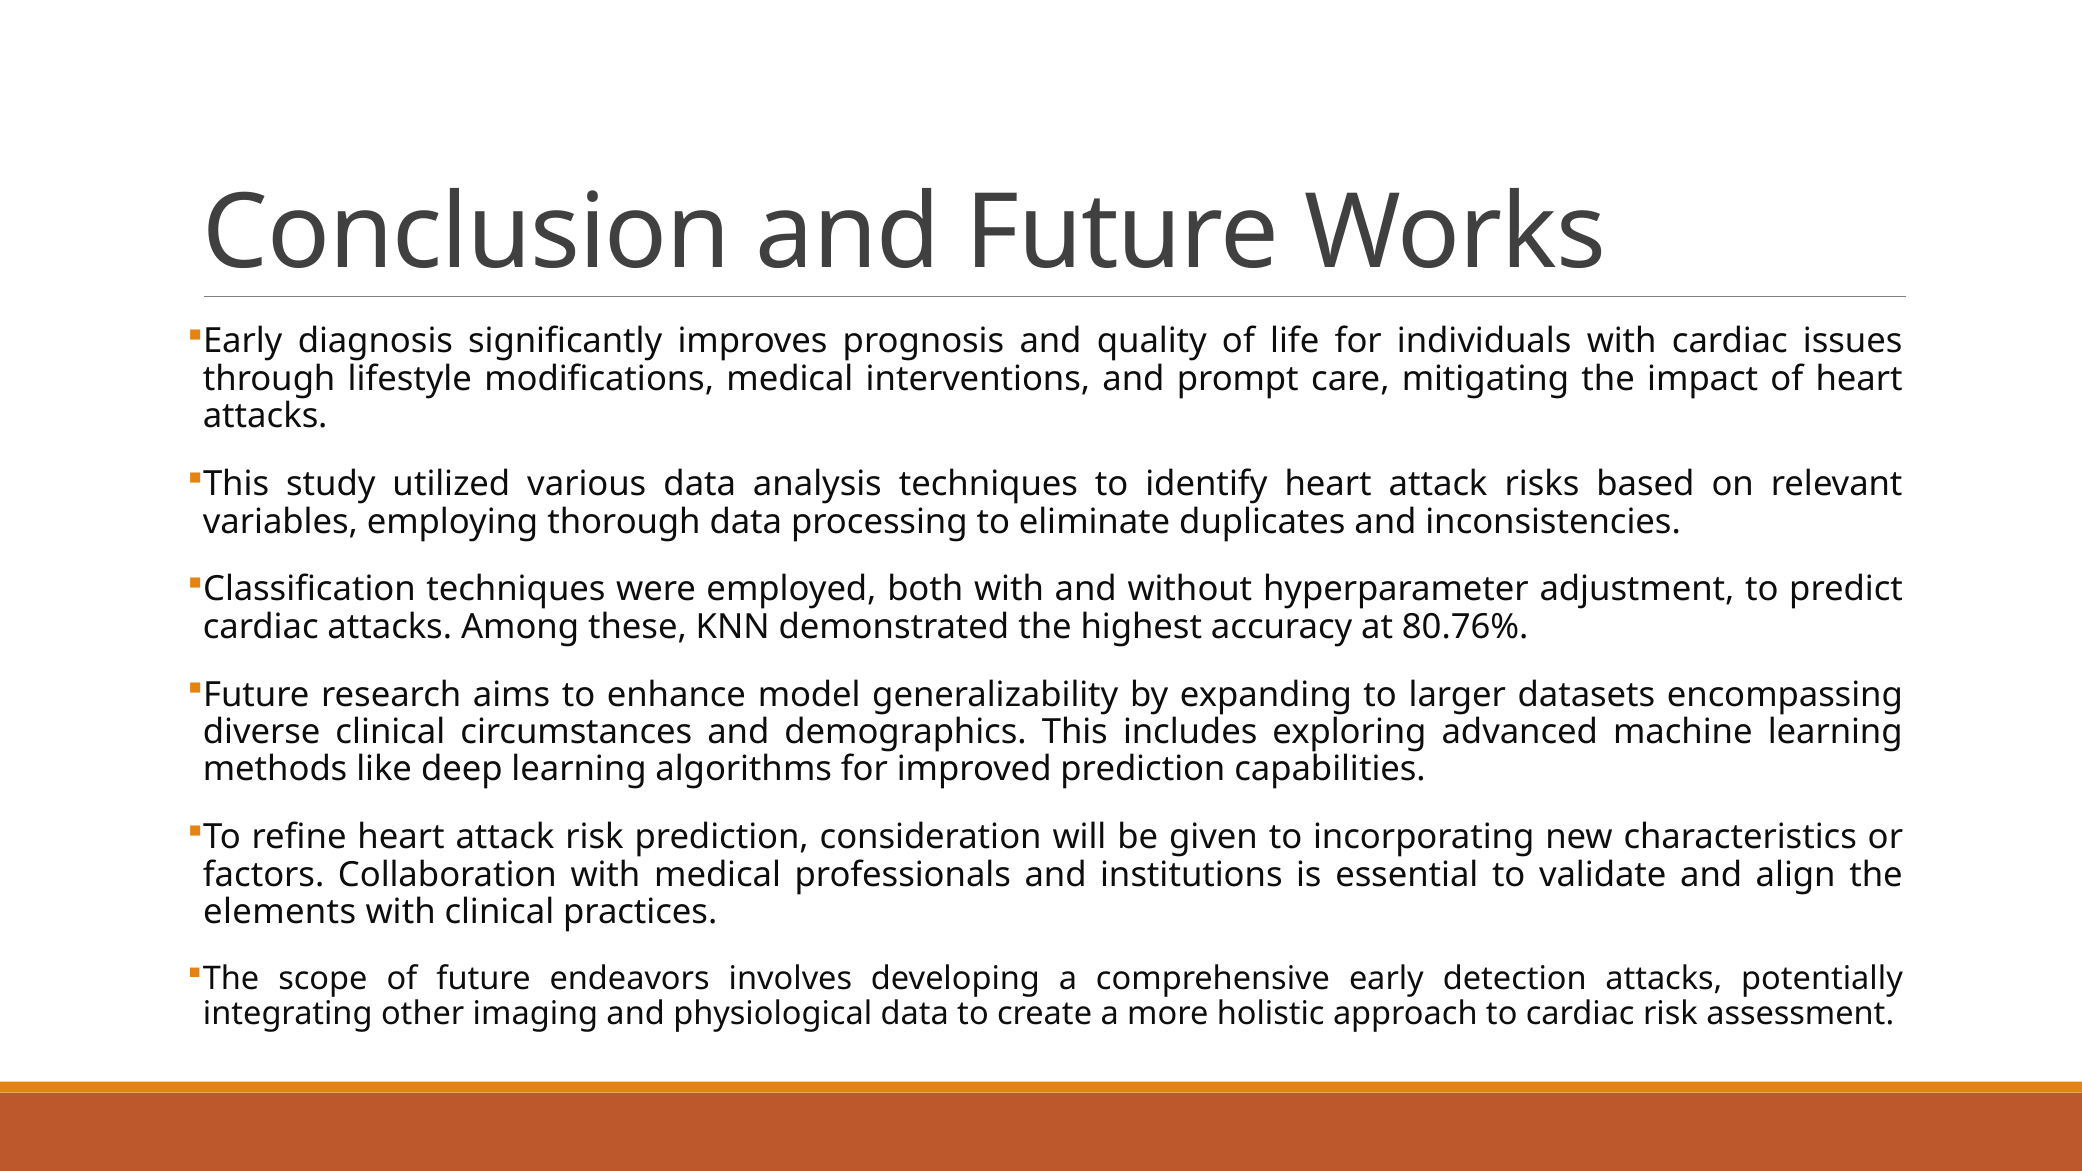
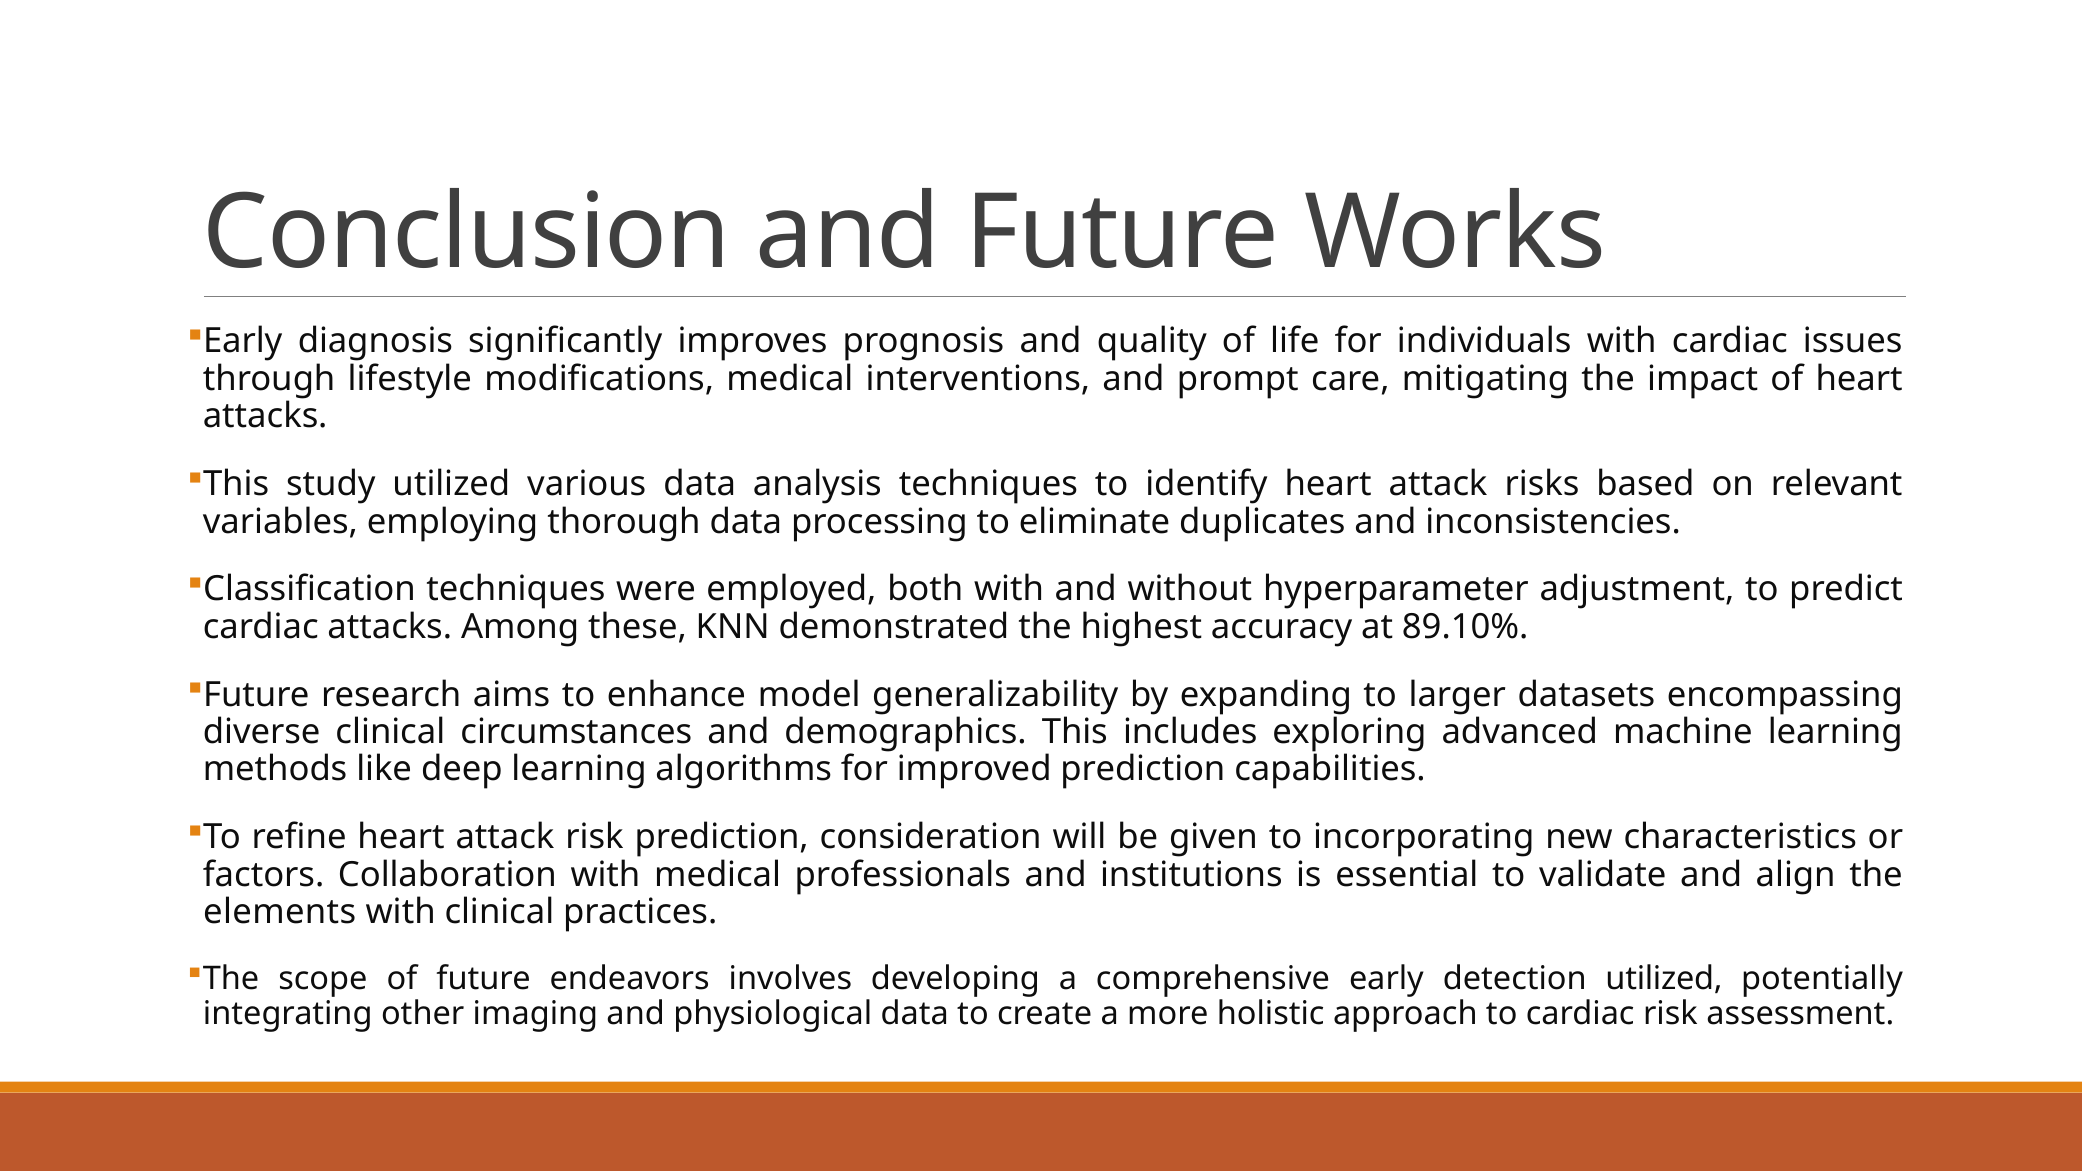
80.76%: 80.76% -> 89.10%
detection attacks: attacks -> utilized
